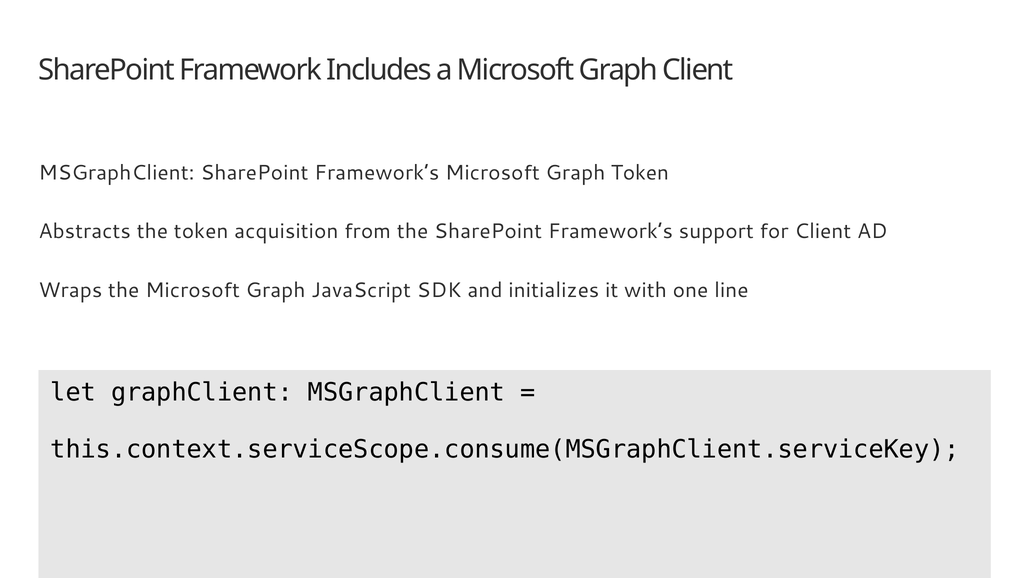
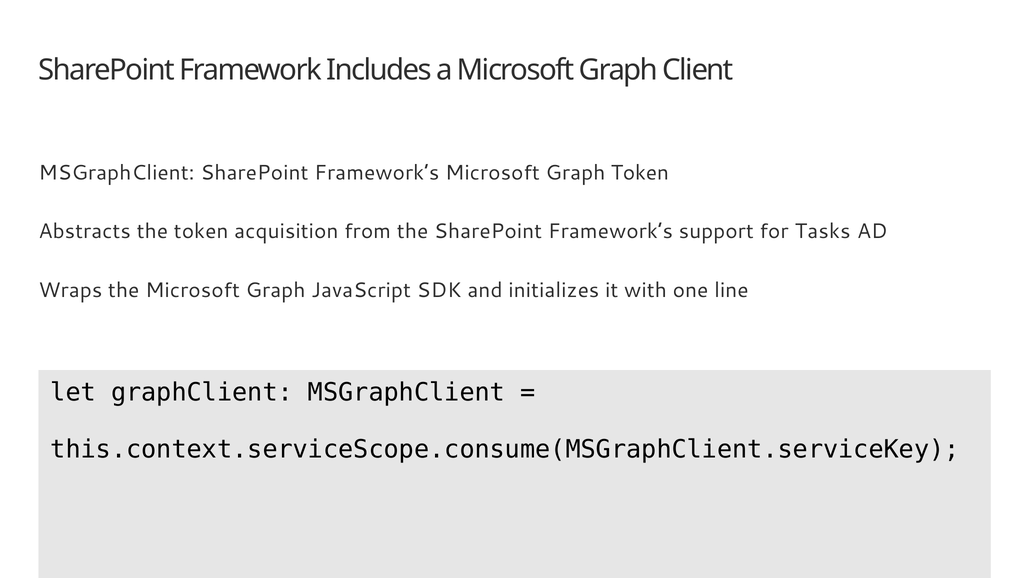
for Client: Client -> Tasks
